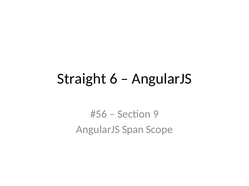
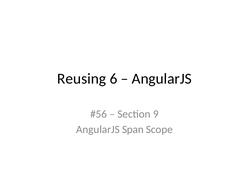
Straight: Straight -> Reusing
